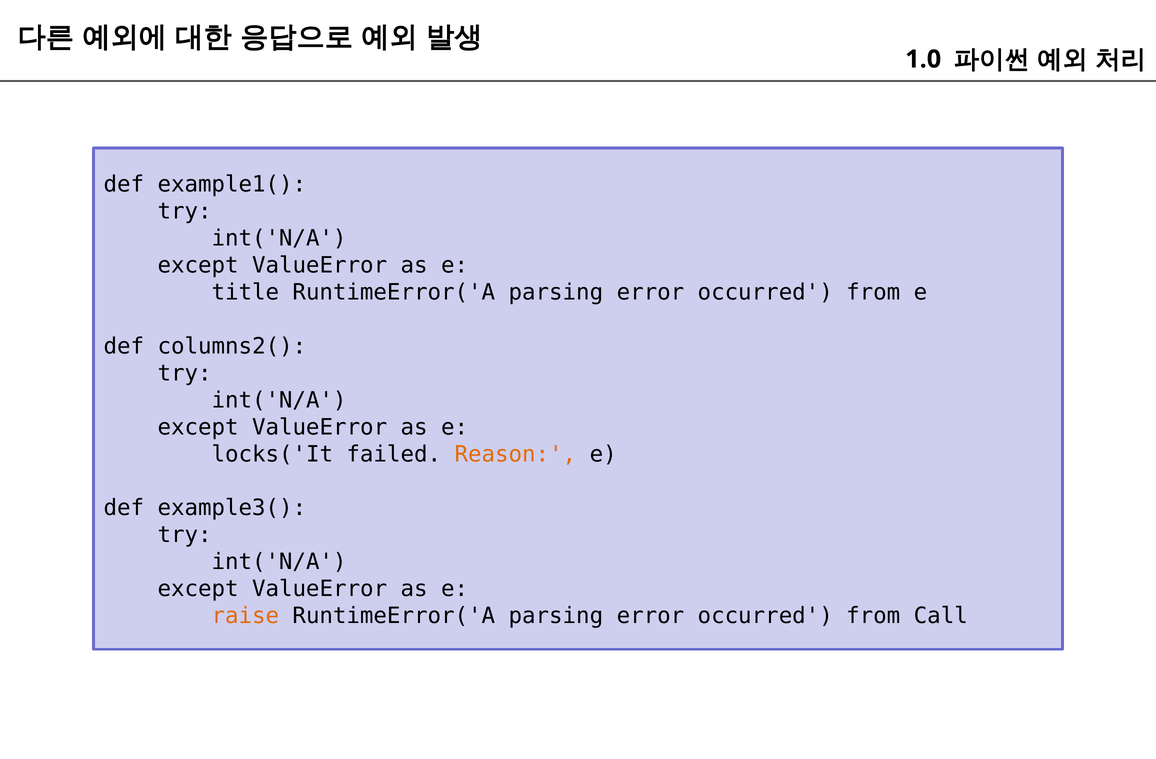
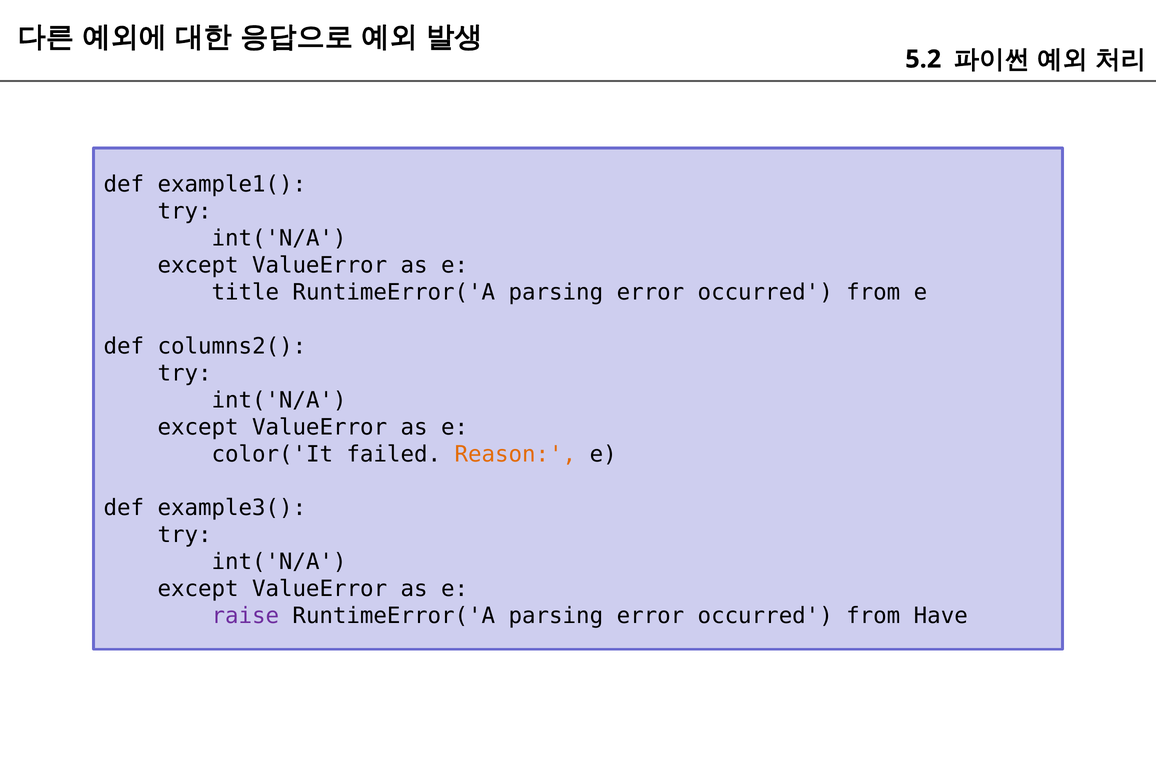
1.0: 1.0 -> 5.2
locks('It: locks('It -> color('It
raise colour: orange -> purple
Call: Call -> Have
